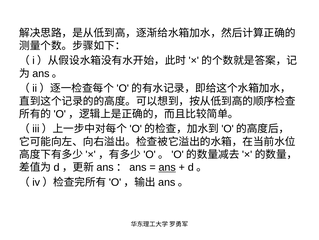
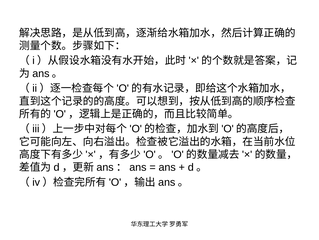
ans underline: present -> none
